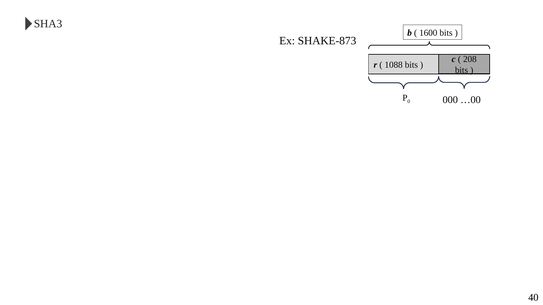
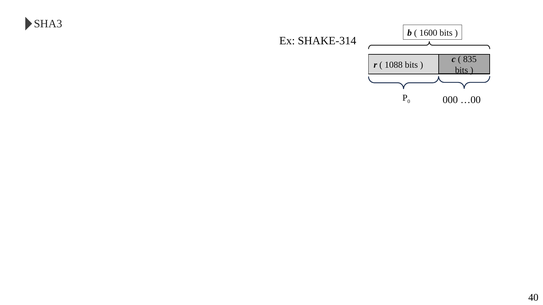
SHAKE-873: SHAKE-873 -> SHAKE-314
208: 208 -> 835
